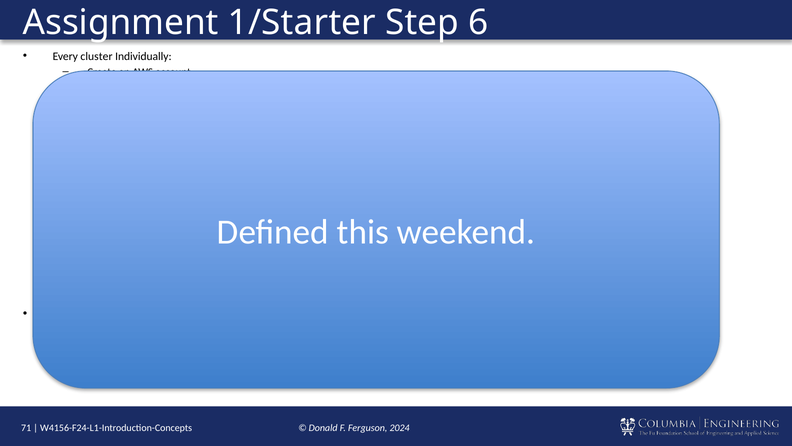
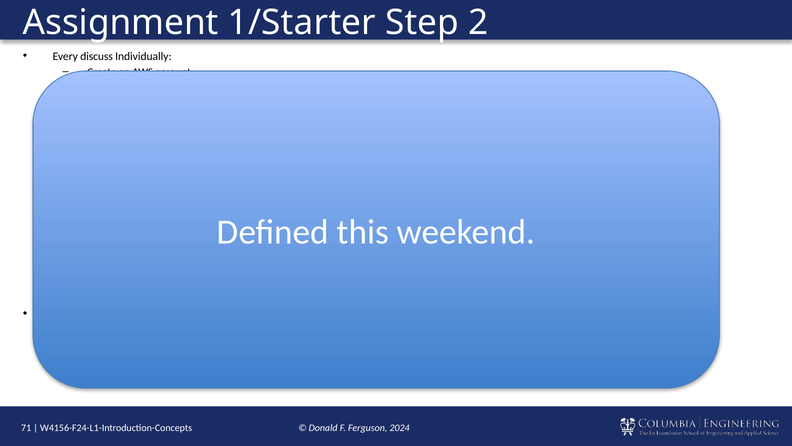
6: 6 -> 2
cluster: cluster -> discuss
